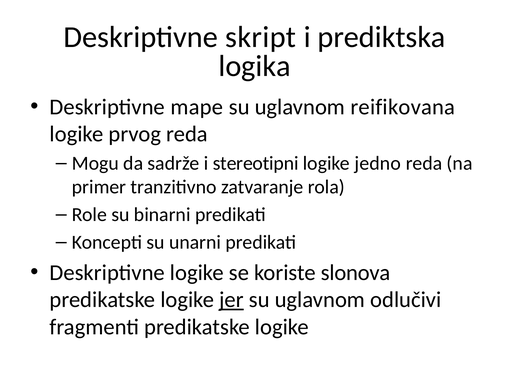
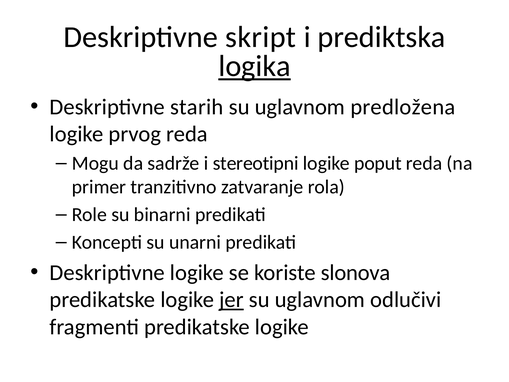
logika underline: none -> present
mape: mape -> starih
reifikovana: reifikovana -> predložena
jedno: jedno -> poput
